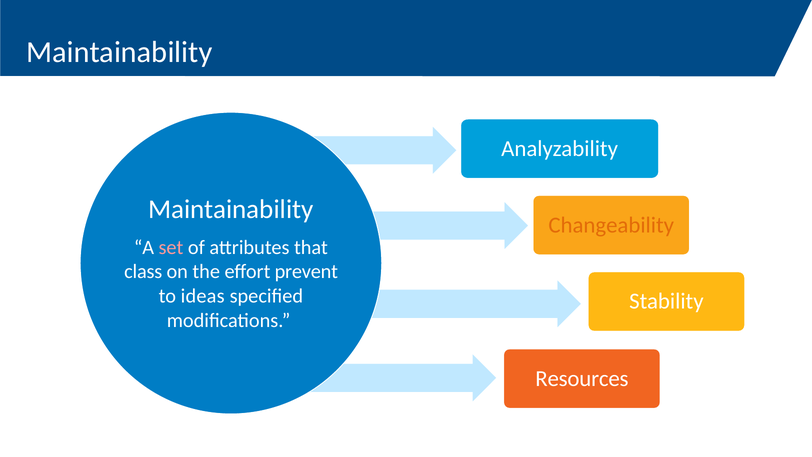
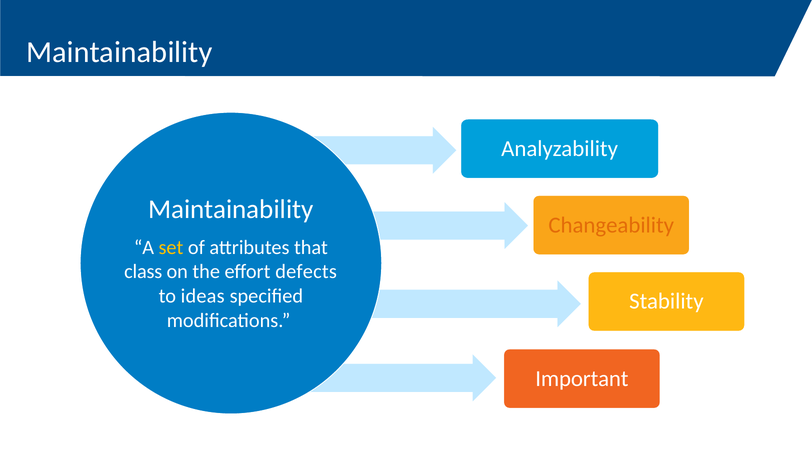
set colour: pink -> yellow
prevent: prevent -> defects
Resources: Resources -> Important
